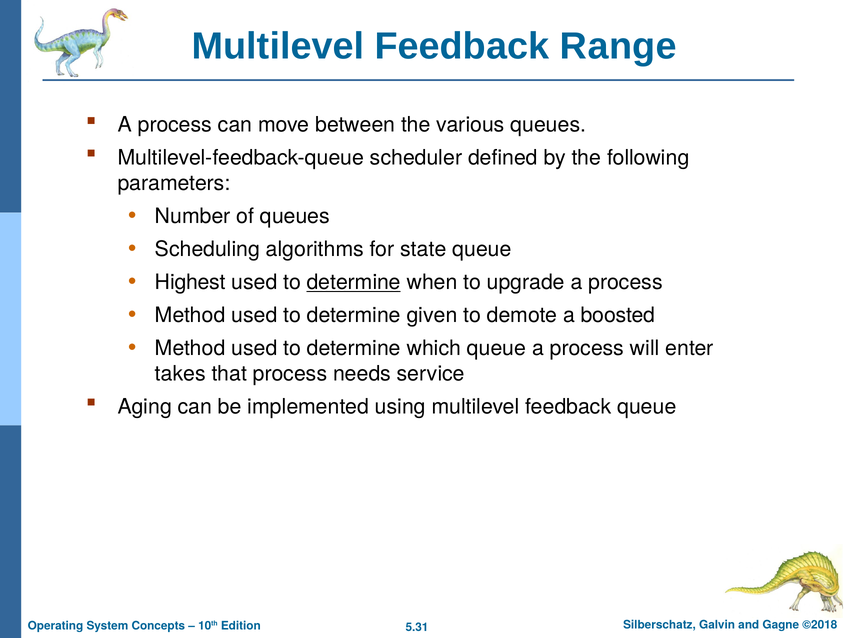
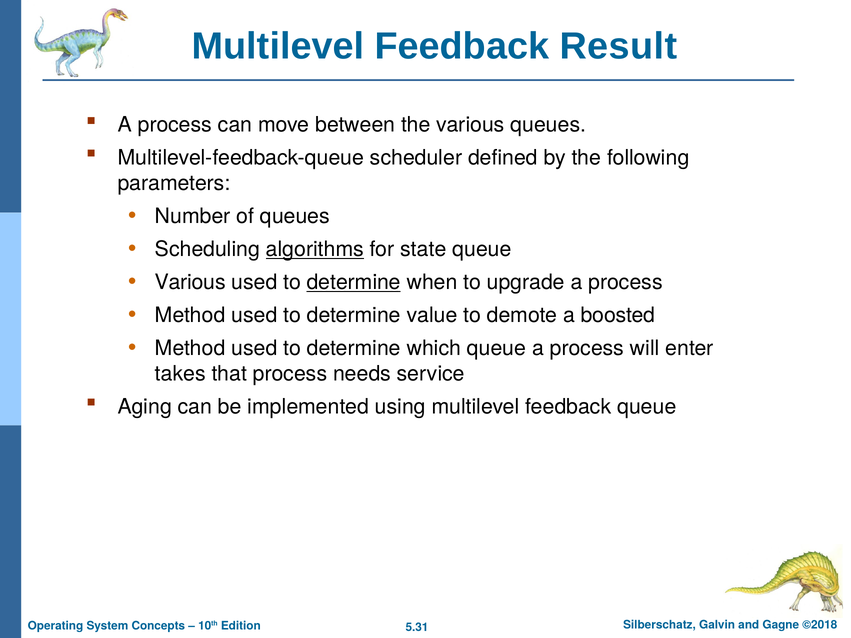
Range: Range -> Result
algorithms underline: none -> present
Highest at (190, 282): Highest -> Various
given: given -> value
